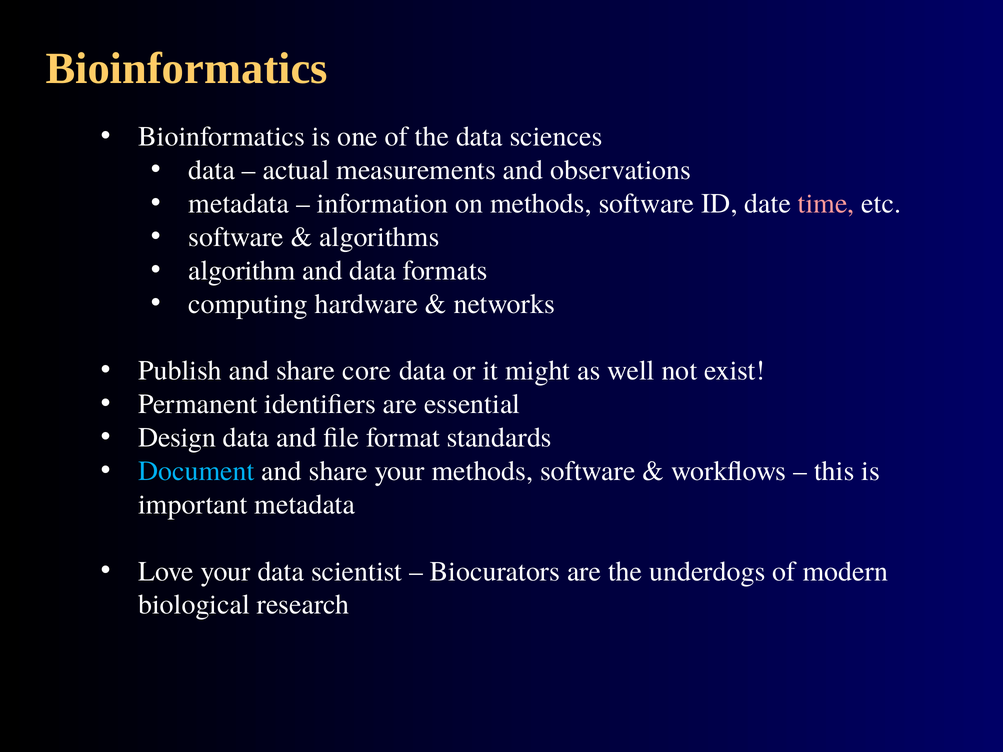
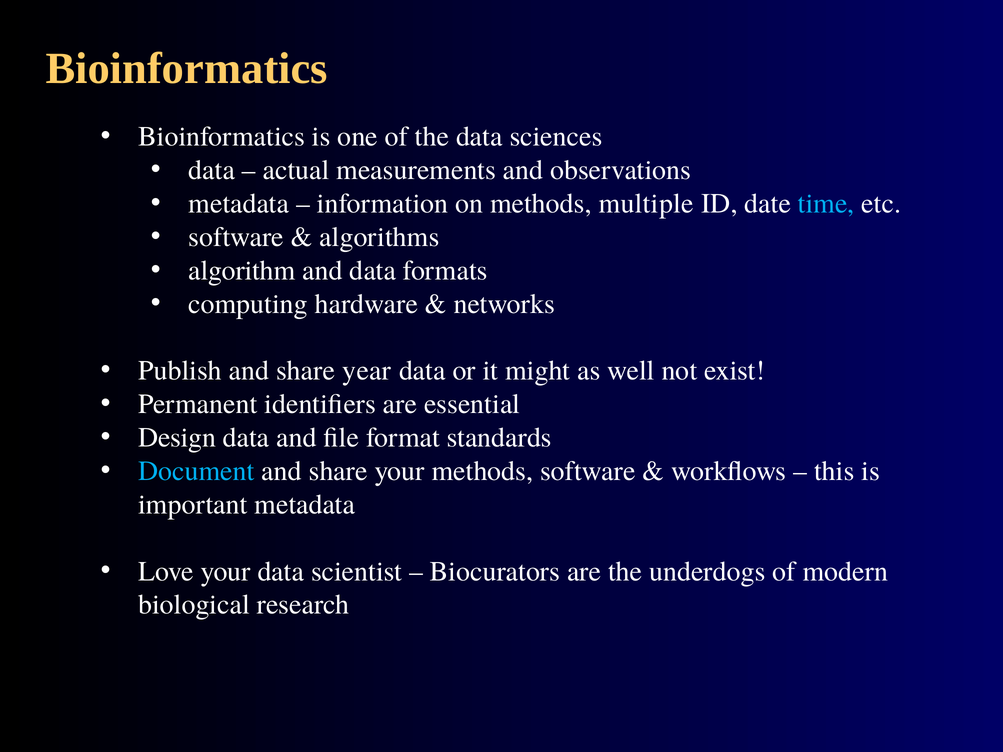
on methods software: software -> multiple
time colour: pink -> light blue
core: core -> year
